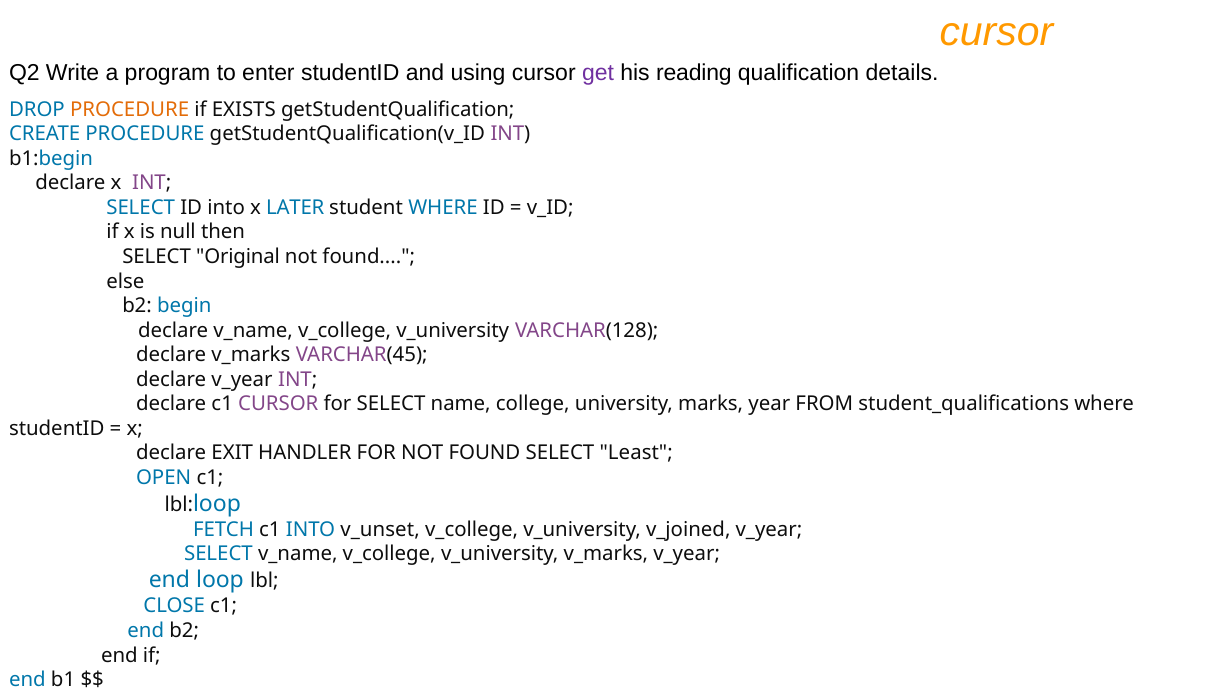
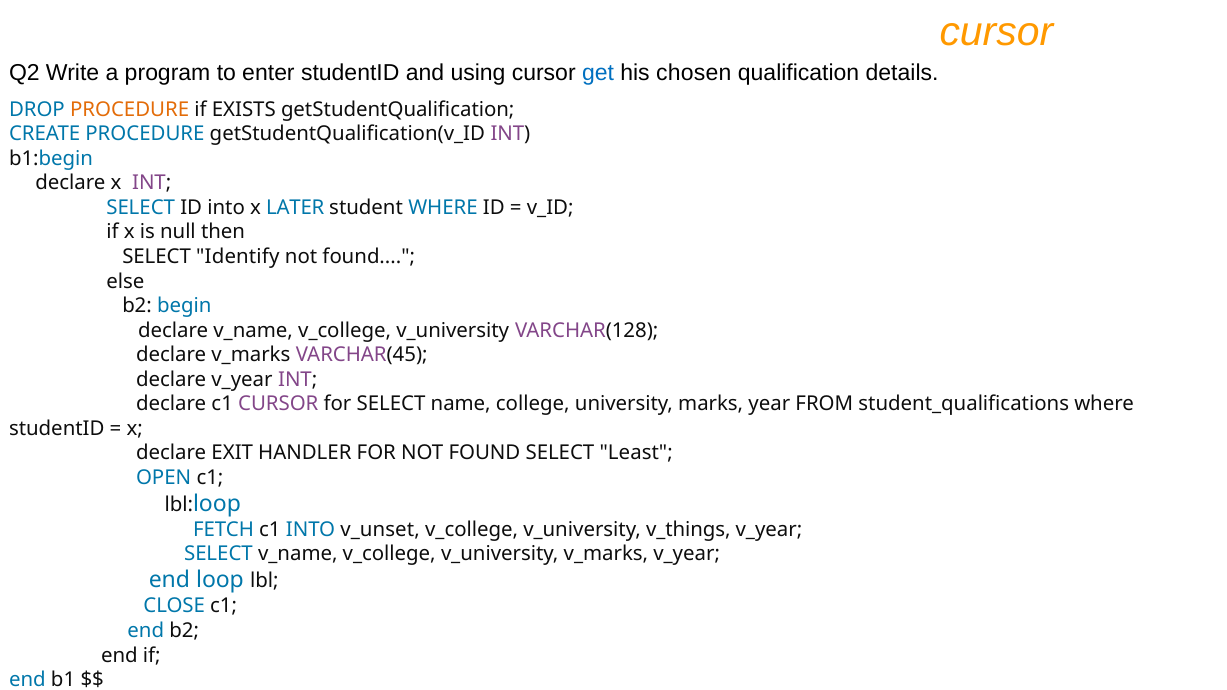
get colour: purple -> blue
reading: reading -> chosen
Original: Original -> Identify
v_joined: v_joined -> v_things
